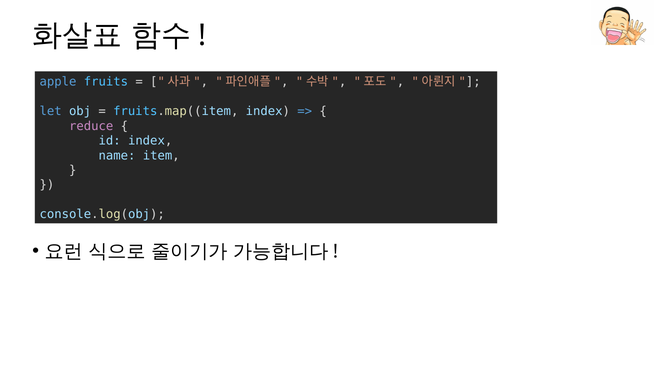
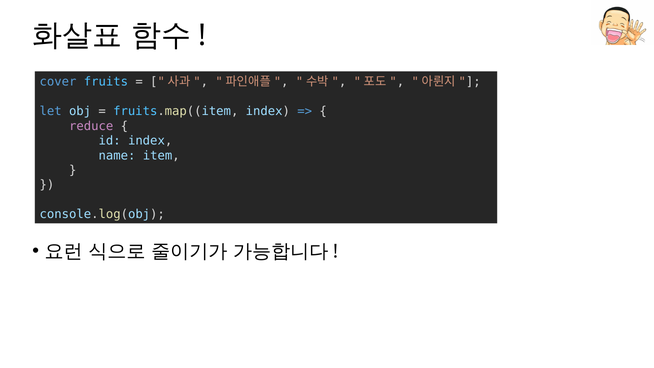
apple: apple -> cover
